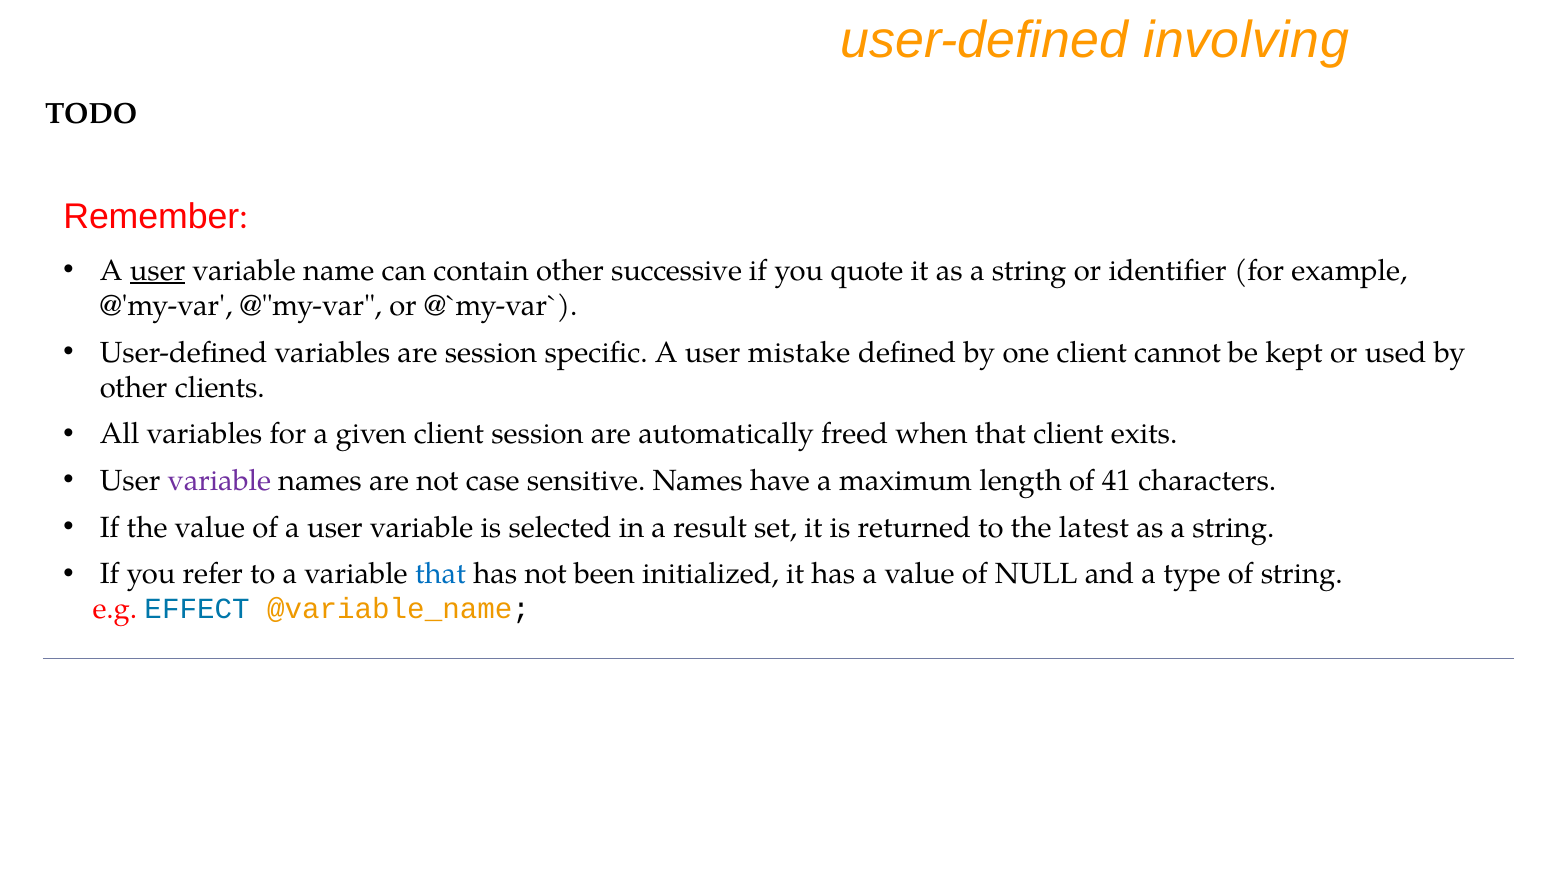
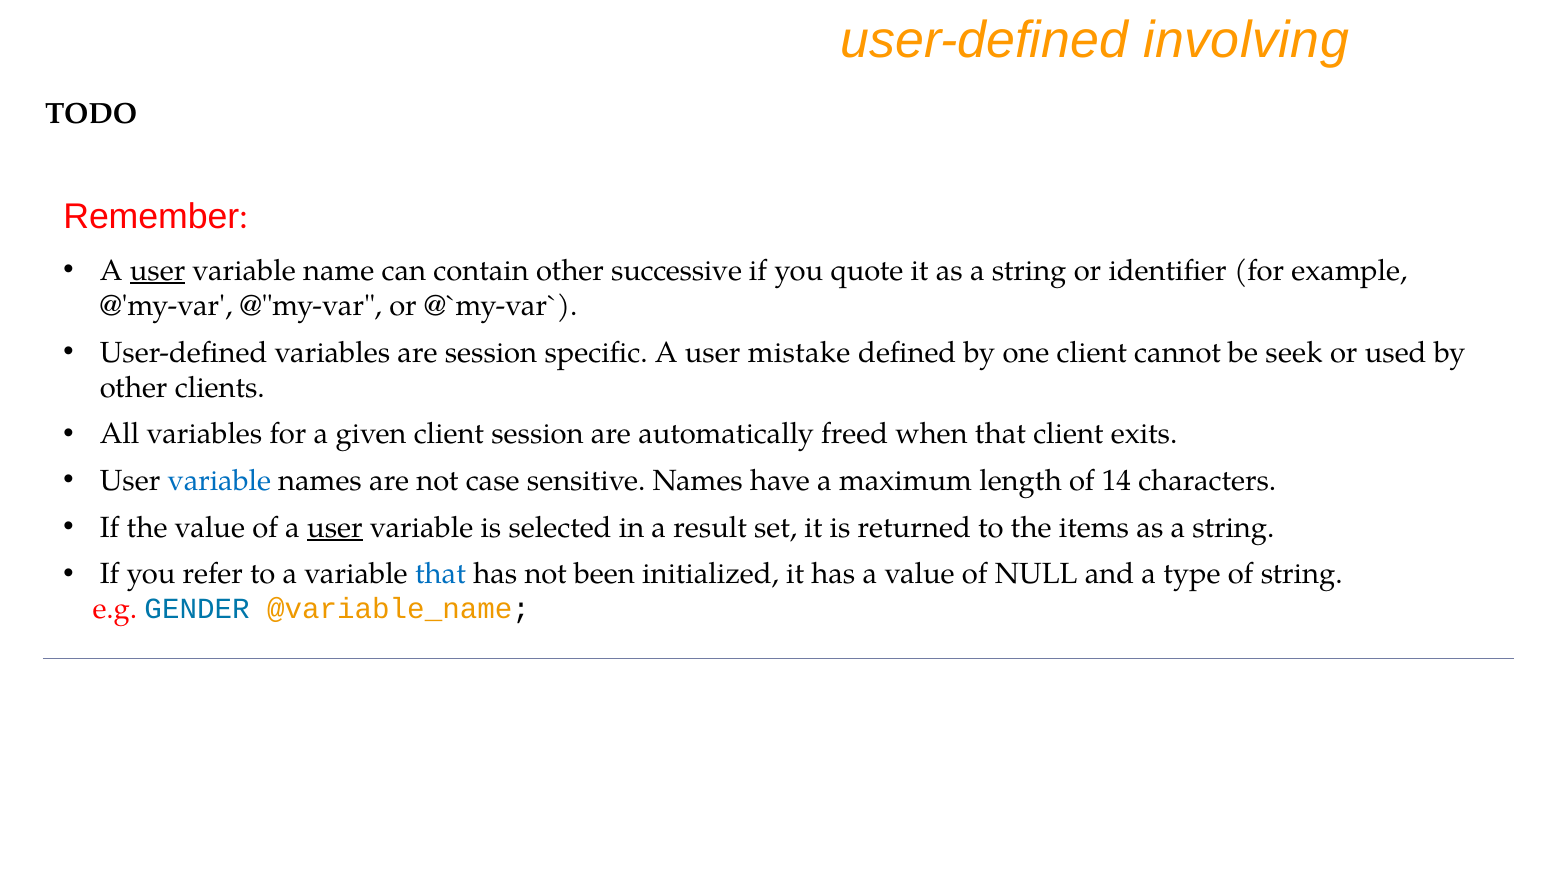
kept: kept -> seek
variable at (219, 481) colour: purple -> blue
41: 41 -> 14
user at (335, 527) underline: none -> present
latest: latest -> items
EFFECT: EFFECT -> GENDER
